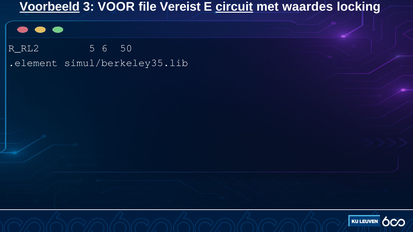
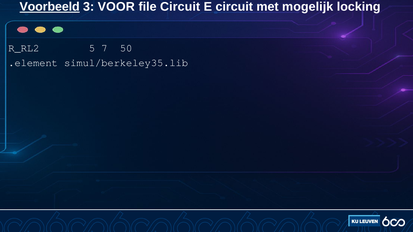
file Vereist: Vereist -> Circuit
circuit at (234, 7) underline: present -> none
waardes: waardes -> mogelijk
6: 6 -> 7
